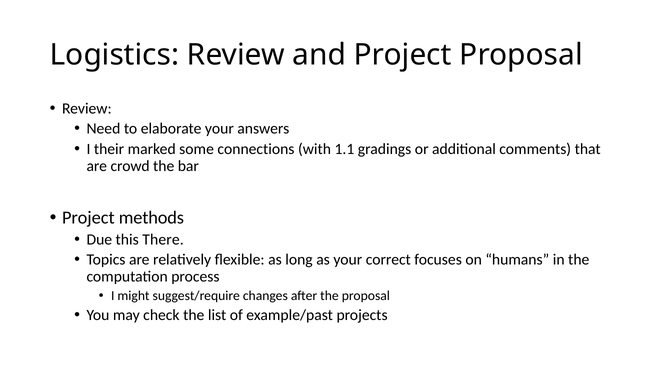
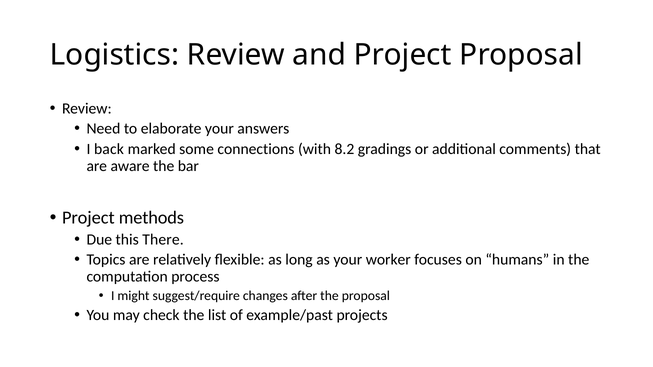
their: their -> back
1.1: 1.1 -> 8.2
crowd: crowd -> aware
correct: correct -> worker
